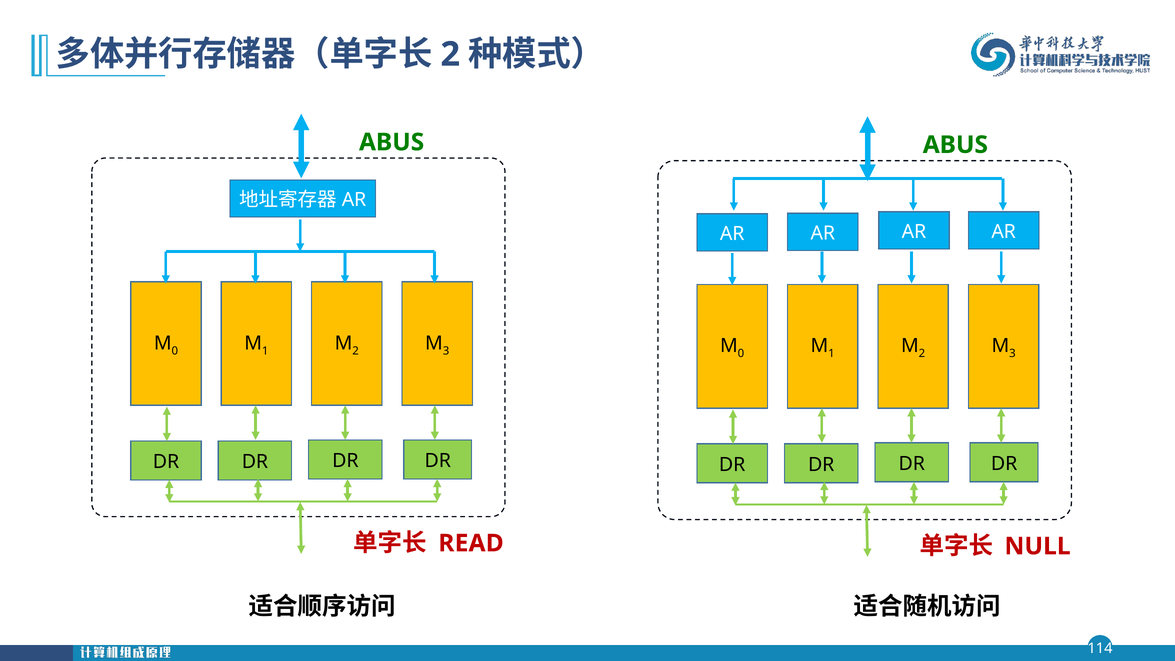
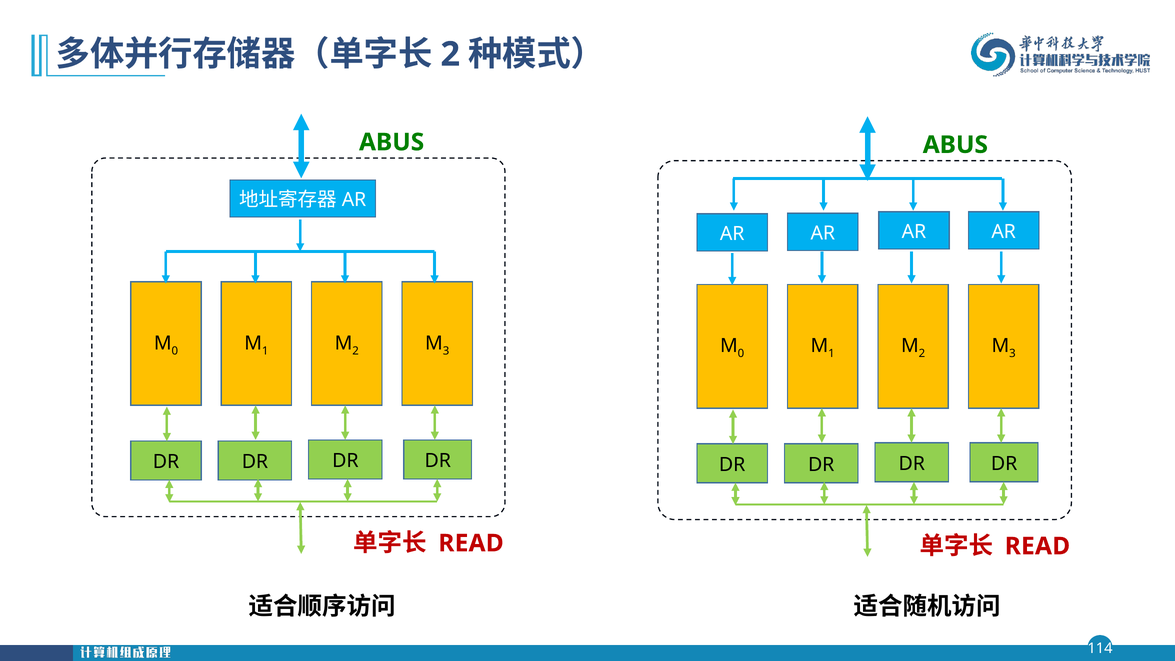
NULL at (1037, 546): NULL -> READ
